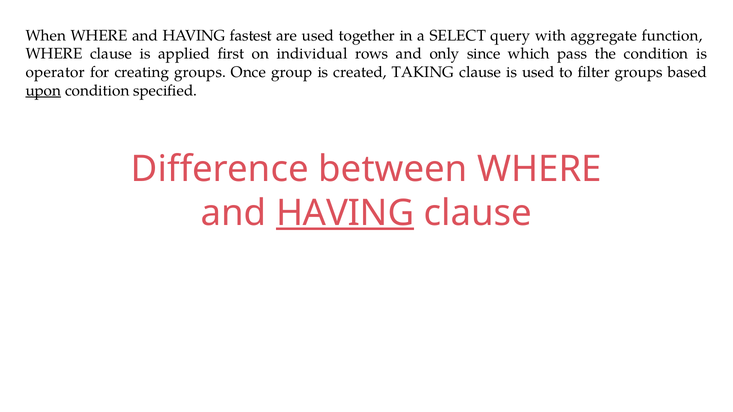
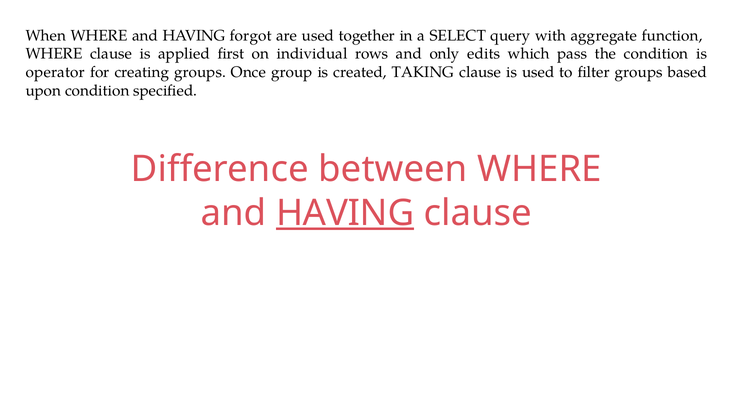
fastest: fastest -> forgot
since: since -> edits
upon underline: present -> none
